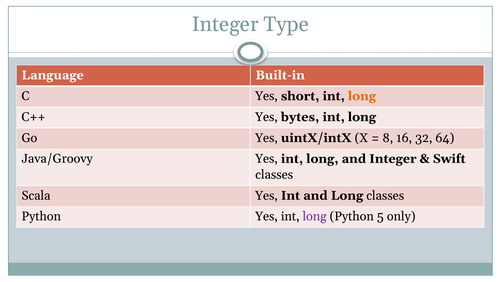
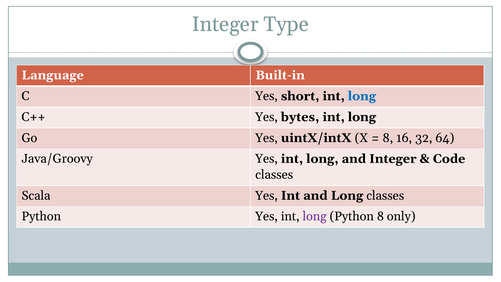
long at (362, 96) colour: orange -> blue
Swift: Swift -> Code
Python 5: 5 -> 8
